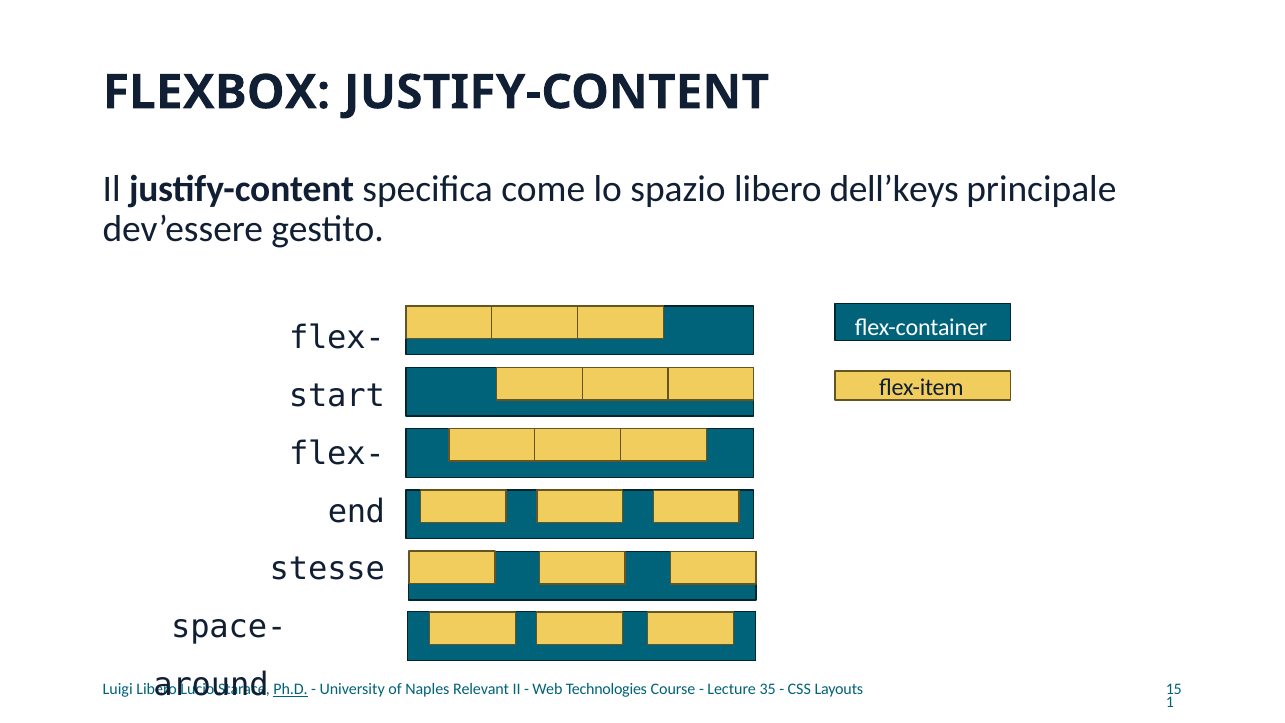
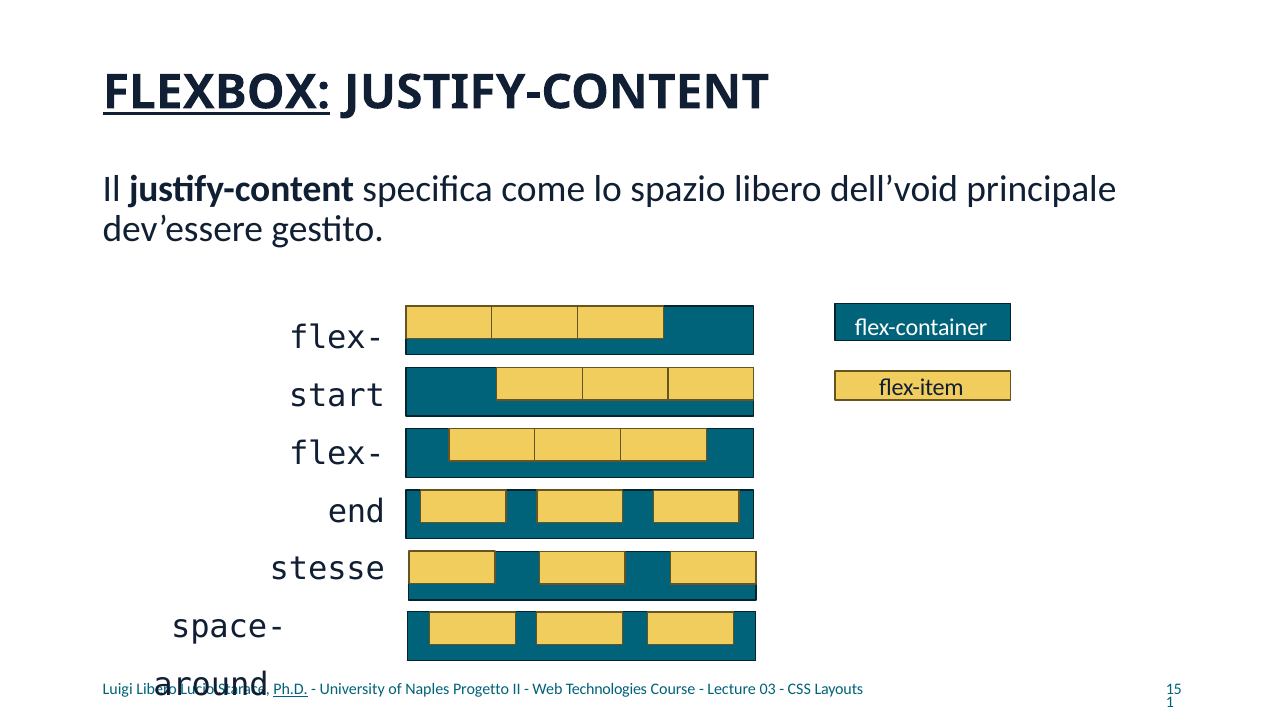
FLEXBOX underline: none -> present
dell’keys: dell’keys -> dell’void
Relevant: Relevant -> Progetto
35: 35 -> 03
